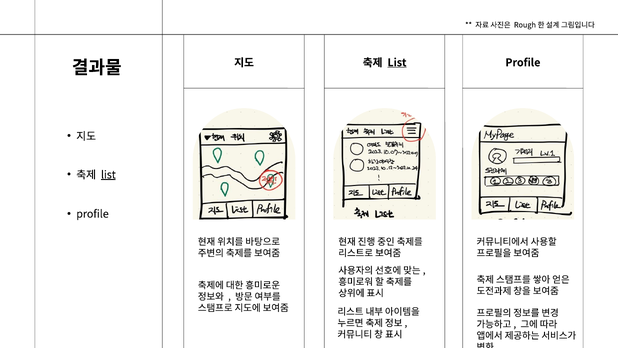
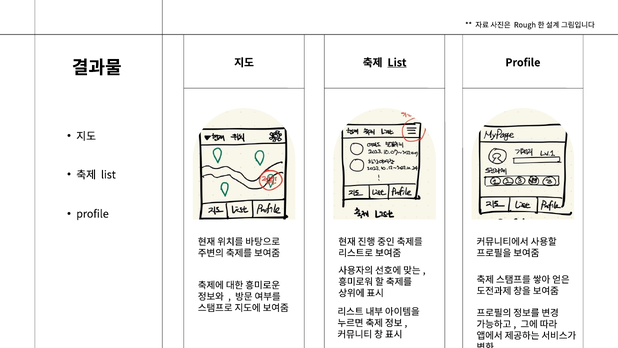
list at (108, 175) underline: present -> none
